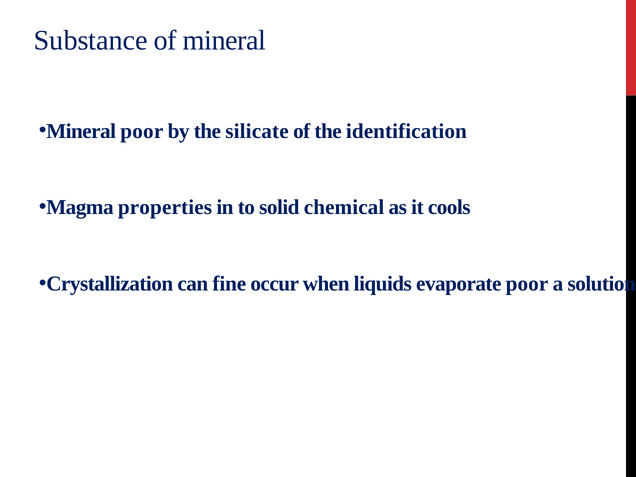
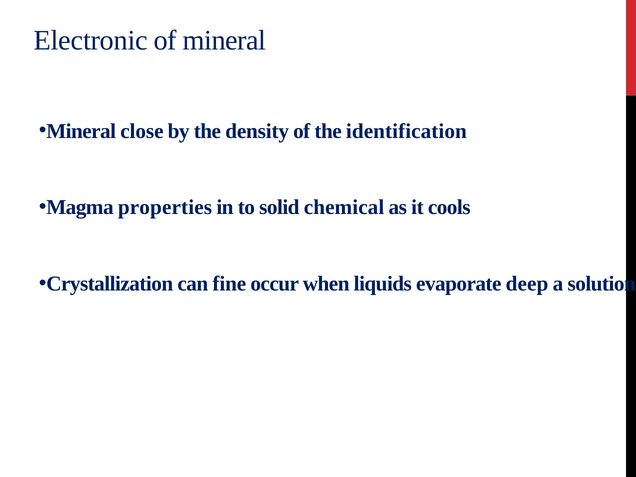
Substance: Substance -> Electronic
Mineral poor: poor -> close
silicate: silicate -> density
evaporate poor: poor -> deep
